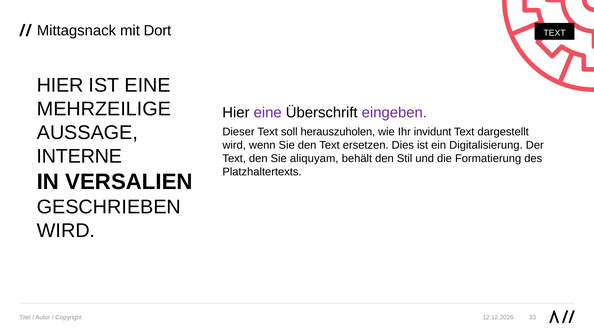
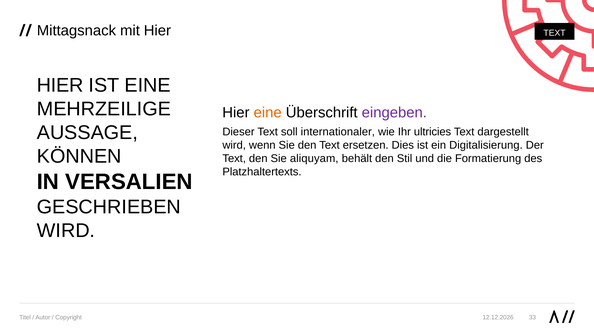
mit Dort: Dort -> Hier
eine at (268, 113) colour: purple -> orange
herauszuholen: herauszuholen -> internationaler
invidunt: invidunt -> ultricies
INTERNE: INTERNE -> KÖNNEN
